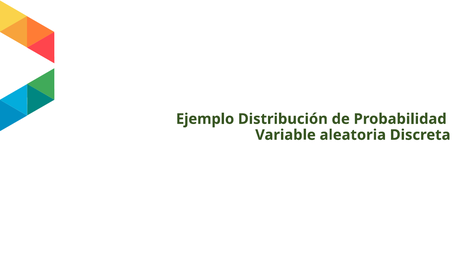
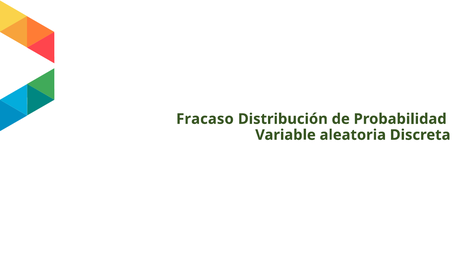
Ejemplo: Ejemplo -> Fracaso
